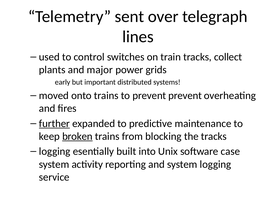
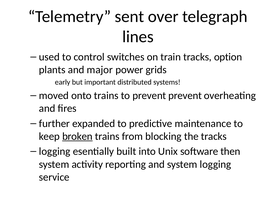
collect: collect -> option
further underline: present -> none
case: case -> then
